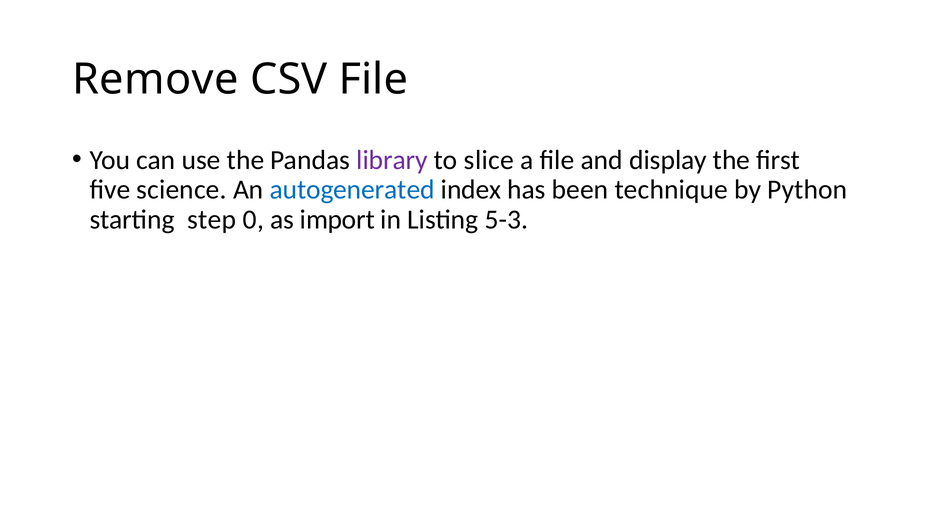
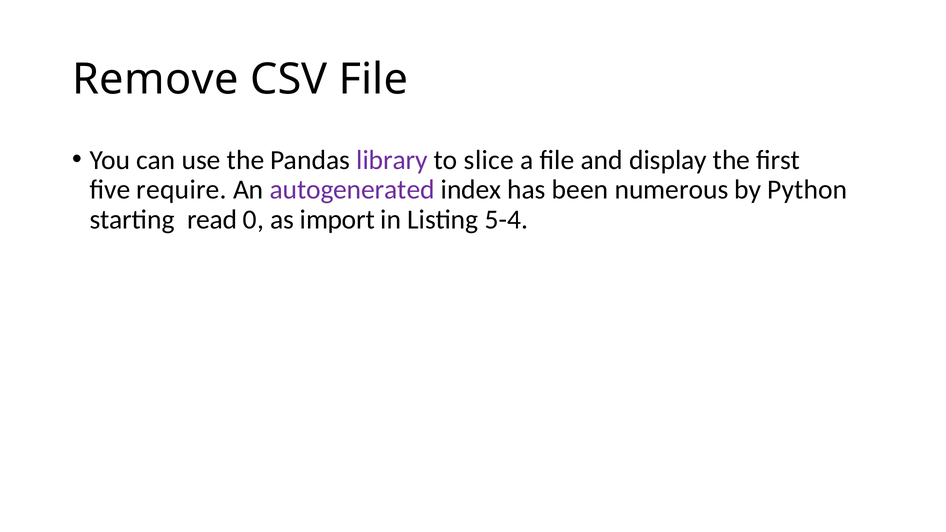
science: science -> require
autogenerated colour: blue -> purple
technique: technique -> numerous
step: step -> read
5-3: 5-3 -> 5-4
